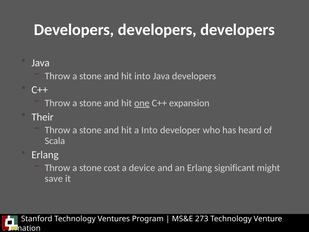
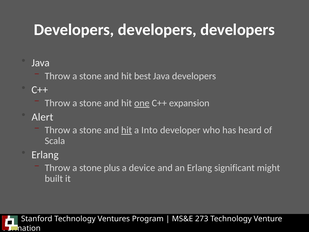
hit into: into -> best
Their: Their -> Alert
hit at (127, 130) underline: none -> present
cost: cost -> plus
save: save -> built
